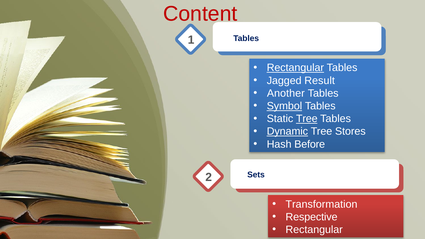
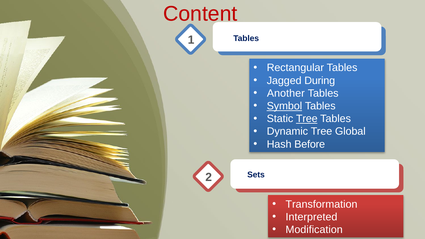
Rectangular at (295, 68) underline: present -> none
Result: Result -> During
Dynamic underline: present -> none
Stores: Stores -> Global
Respective: Respective -> Interpreted
Rectangular at (314, 230): Rectangular -> Modification
